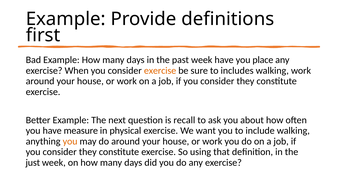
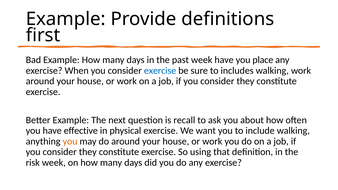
exercise at (160, 71) colour: orange -> blue
measure: measure -> eﬀective
just: just -> risk
